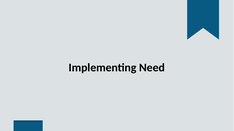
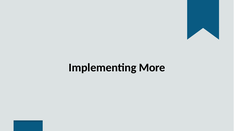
Need: Need -> More
